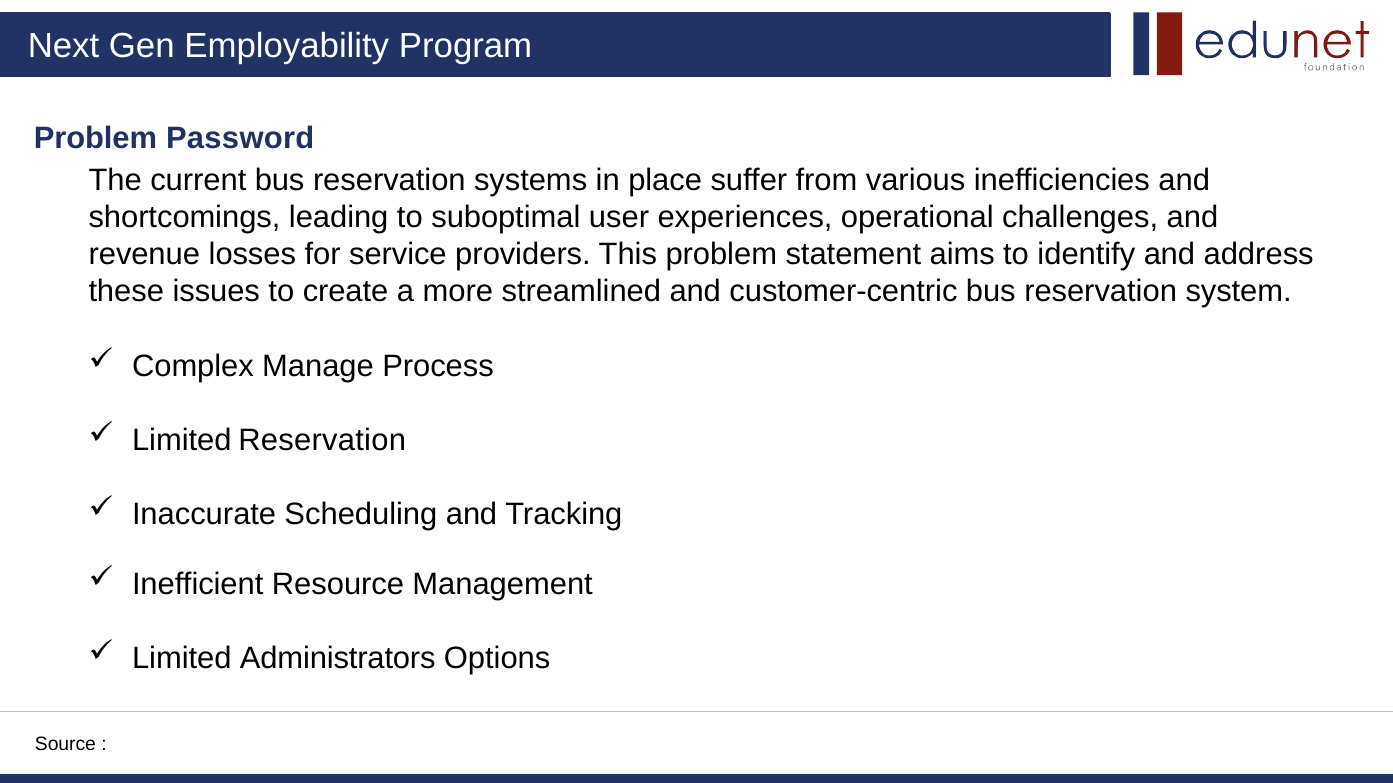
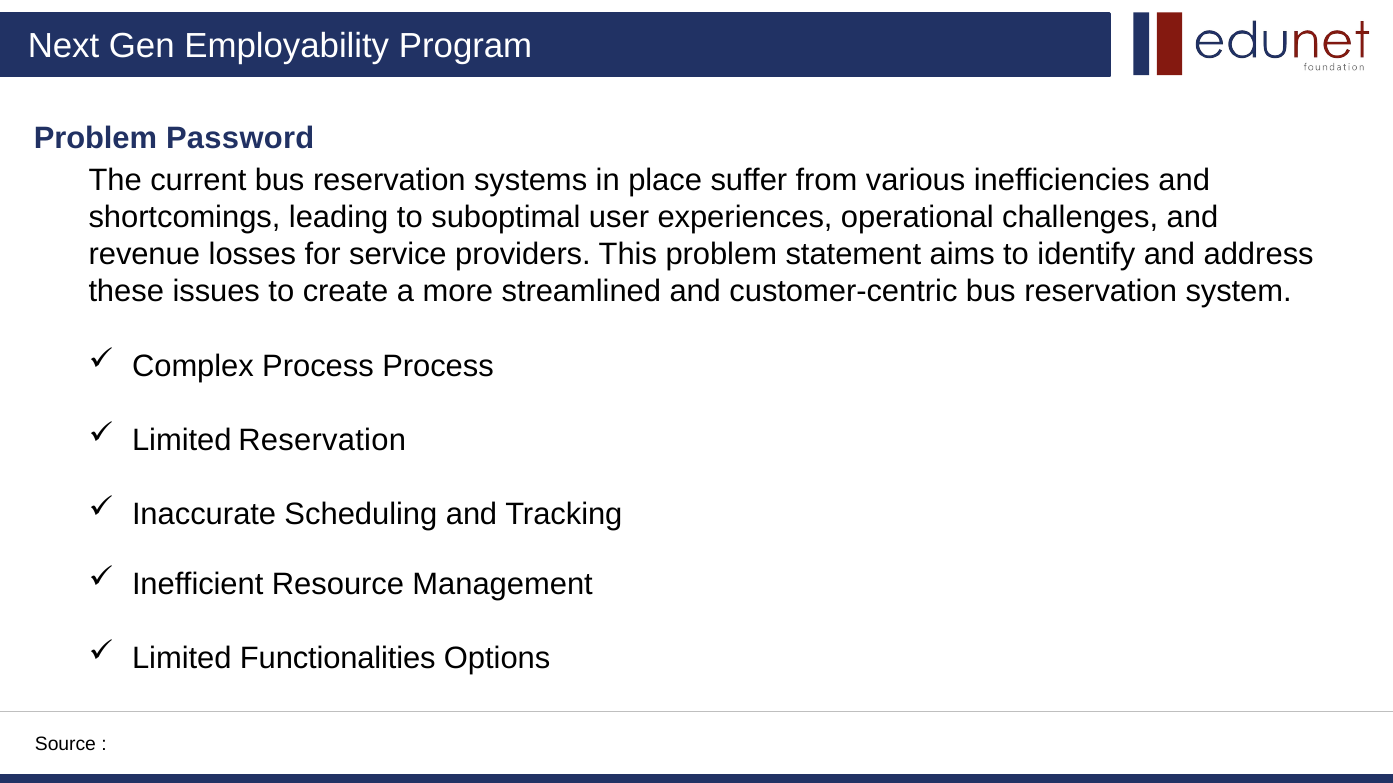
Complex Manage: Manage -> Process
Administrators: Administrators -> Functionalities
